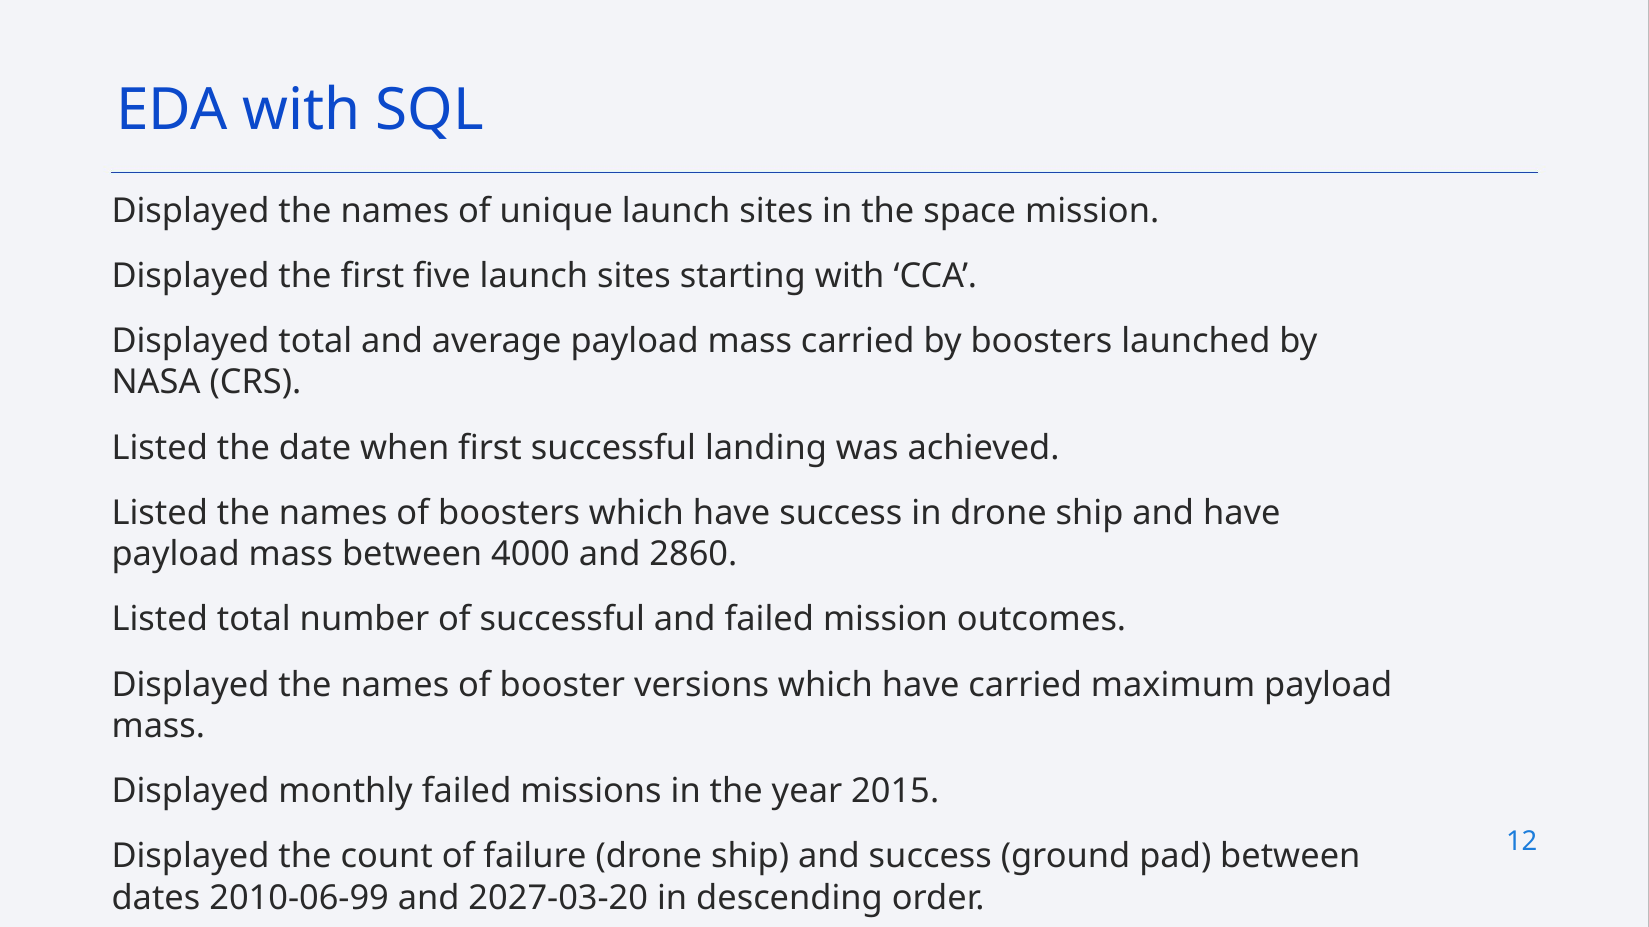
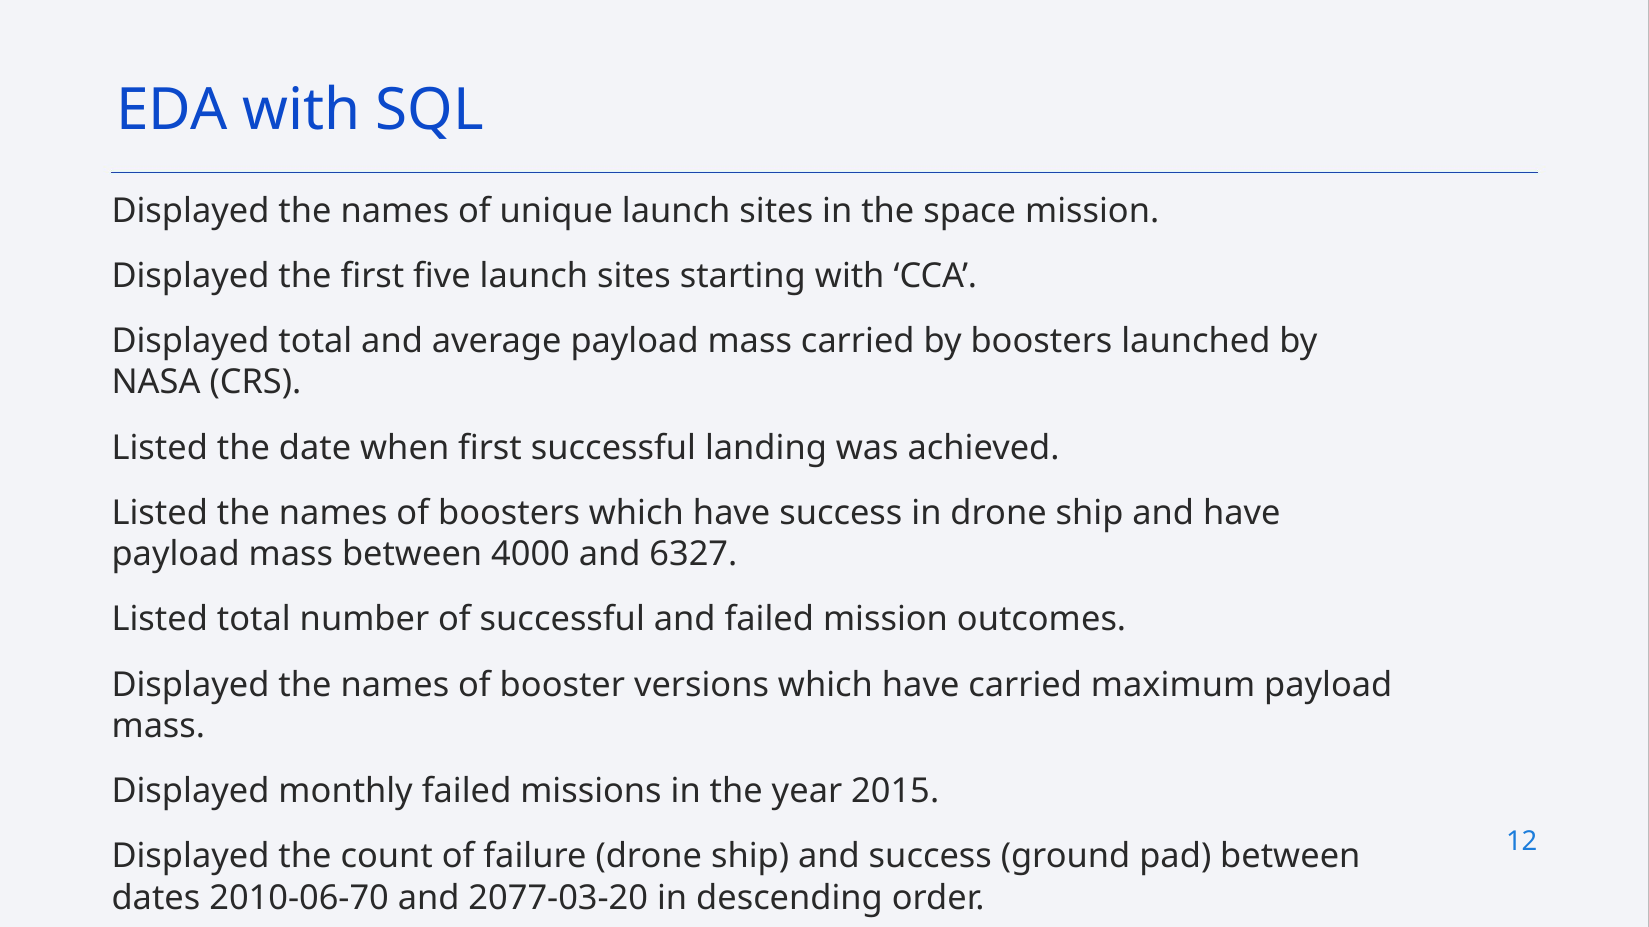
2860: 2860 -> 6327
2010-06-99: 2010-06-99 -> 2010-06-70
2027-03-20: 2027-03-20 -> 2077-03-20
